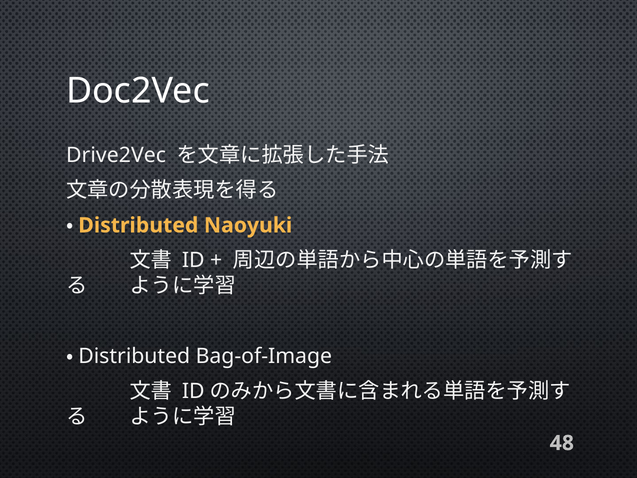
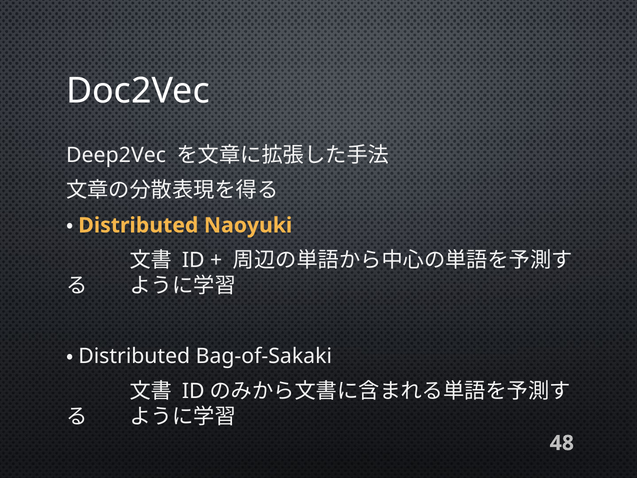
Drive2Vec: Drive2Vec -> Deep2Vec
Bag-of-Image: Bag-of-Image -> Bag-of-Sakaki
